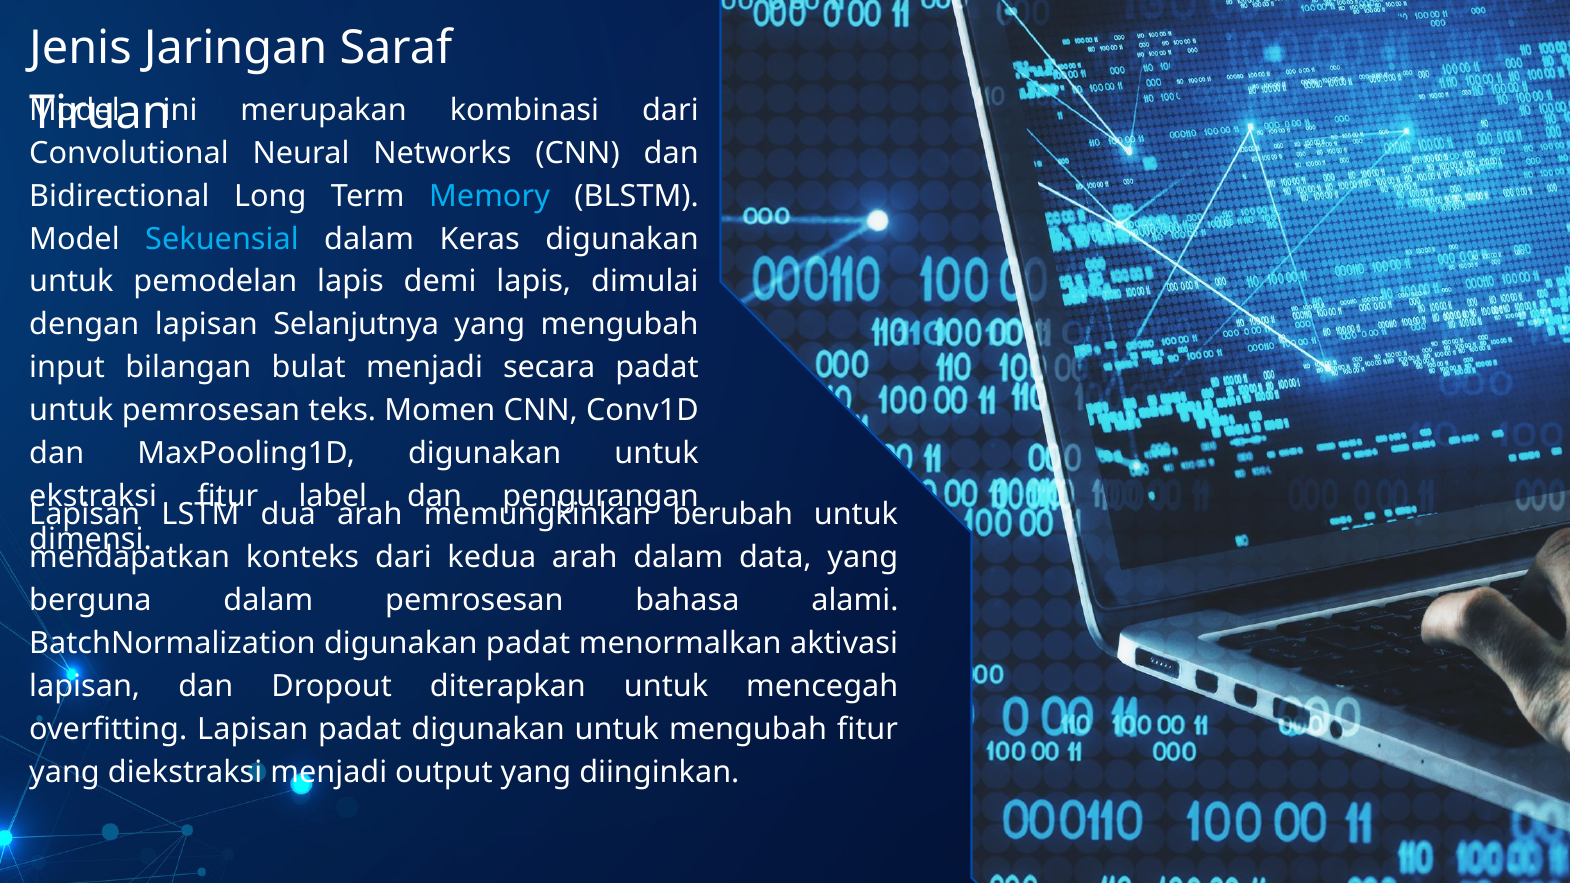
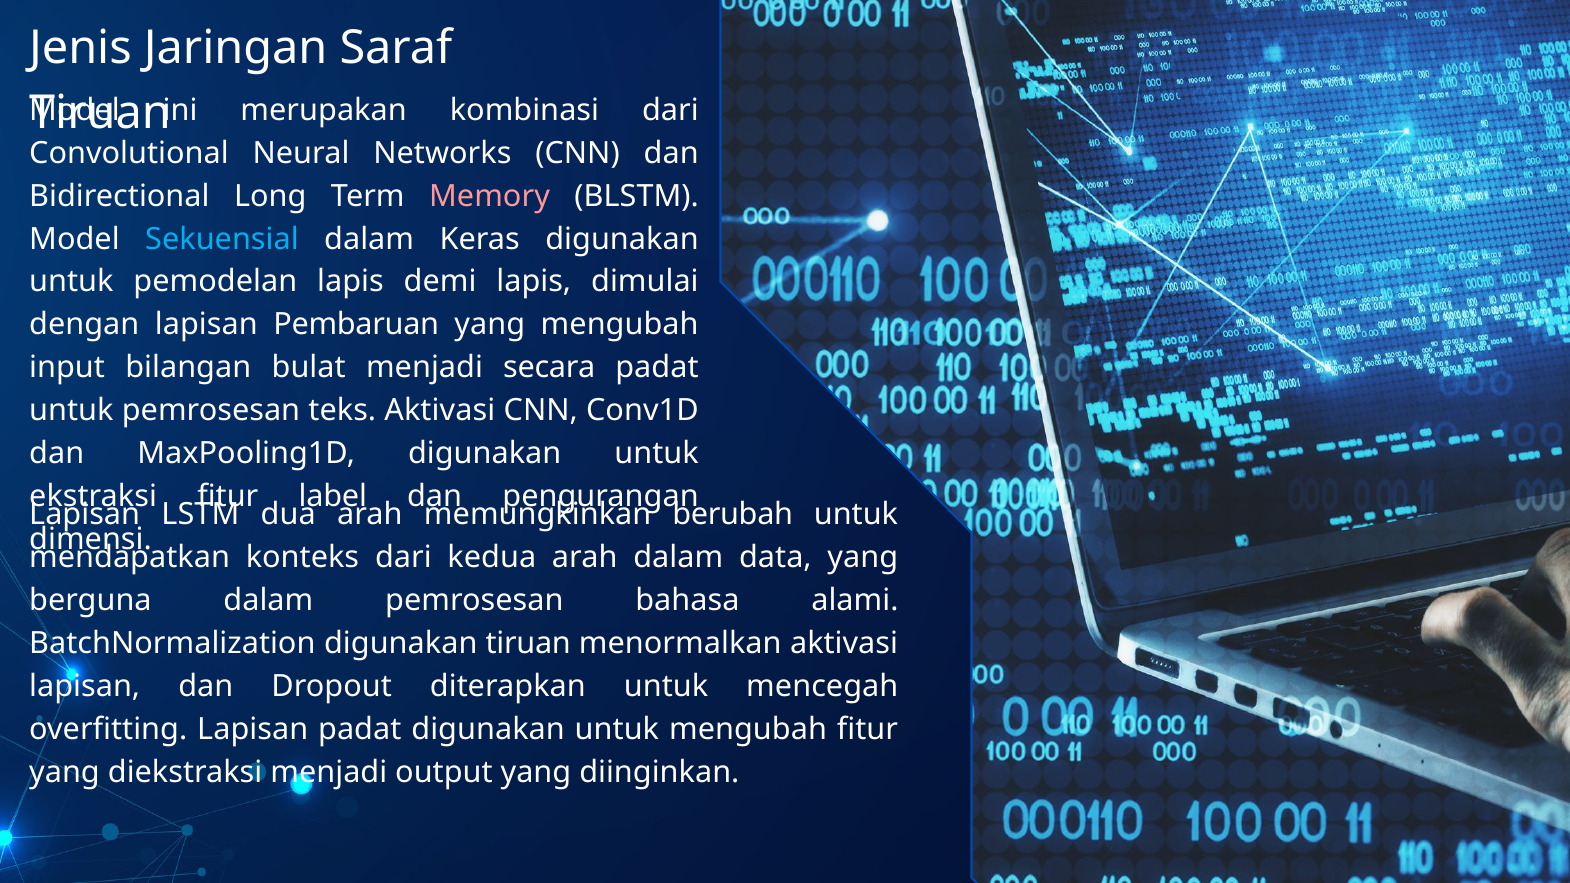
Memory colour: light blue -> pink
Selanjutnya: Selanjutnya -> Pembaruan
teks Momen: Momen -> Aktivasi
digunakan padat: padat -> tiruan
